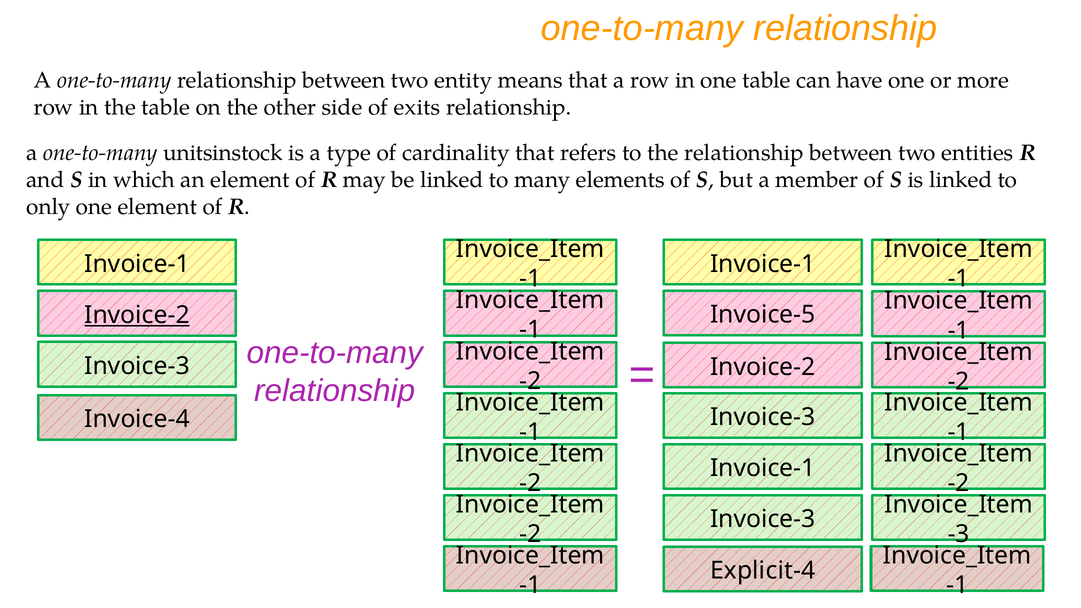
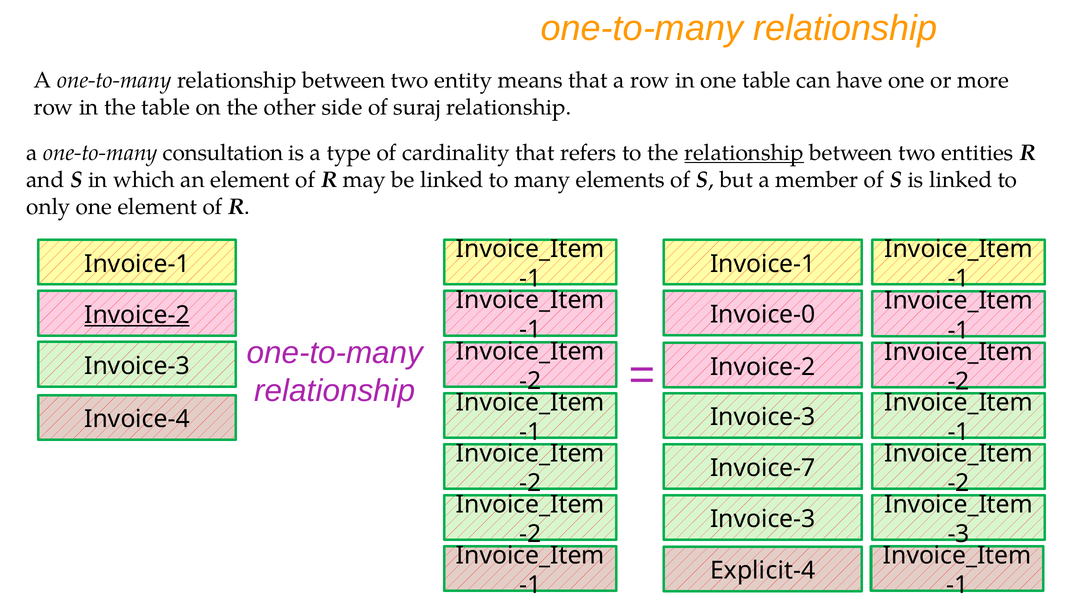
exits: exits -> suraj
unitsinstock: unitsinstock -> consultation
relationship at (744, 153) underline: none -> present
Invoice-5: Invoice-5 -> Invoice-0
Invoice-1 at (763, 468): Invoice-1 -> Invoice-7
